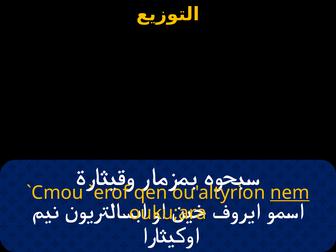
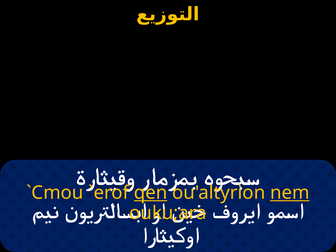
qen underline: none -> present
